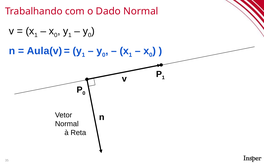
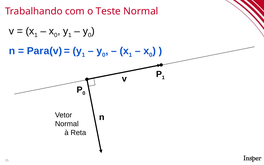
Dado: Dado -> Teste
Aula(v: Aula(v -> Para(v
